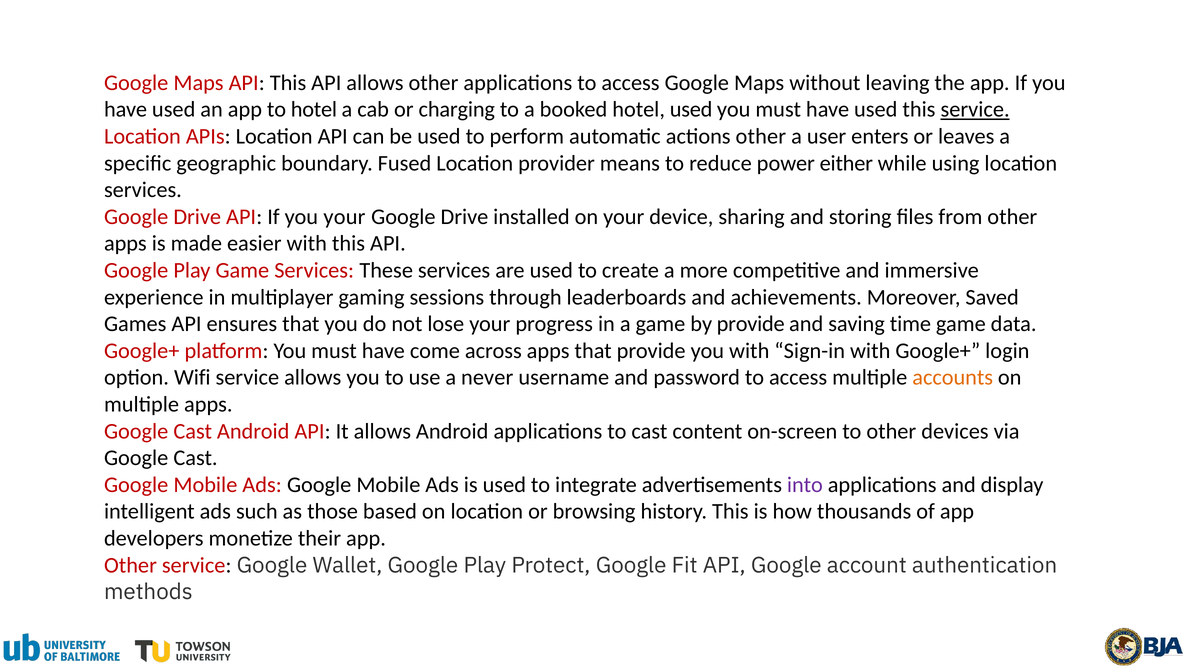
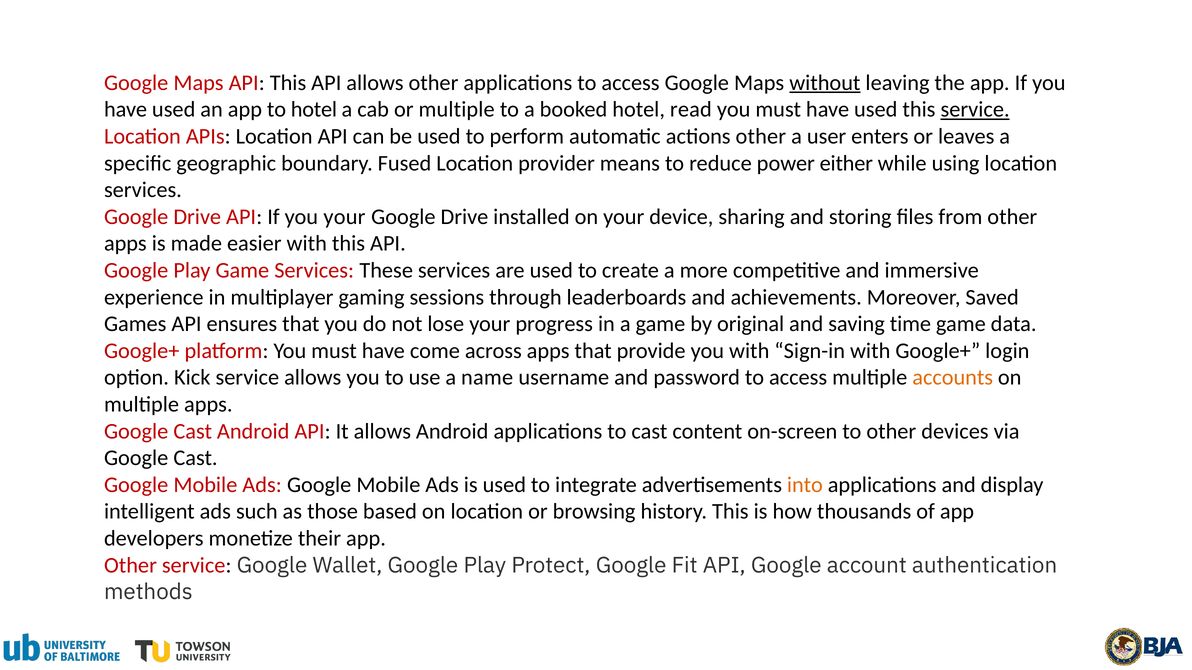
without underline: none -> present
or charging: charging -> multiple
hotel used: used -> read
by provide: provide -> original
Wifi: Wifi -> Kick
never: never -> name
into colour: purple -> orange
